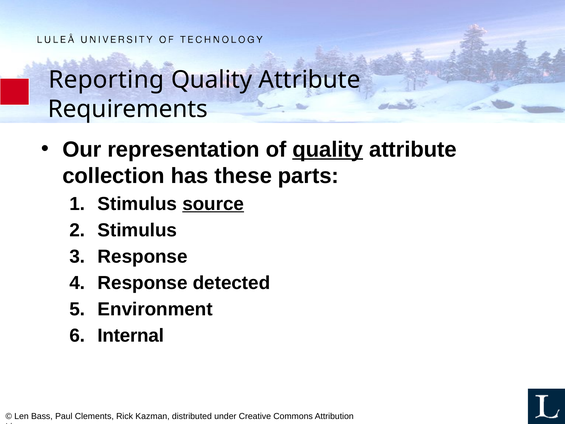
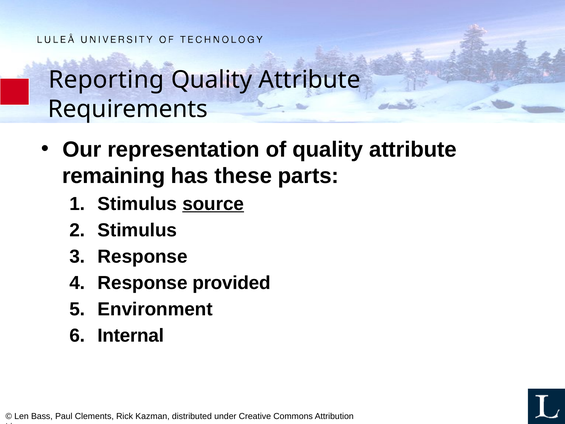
quality at (328, 149) underline: present -> none
collection: collection -> remaining
detected: detected -> provided
